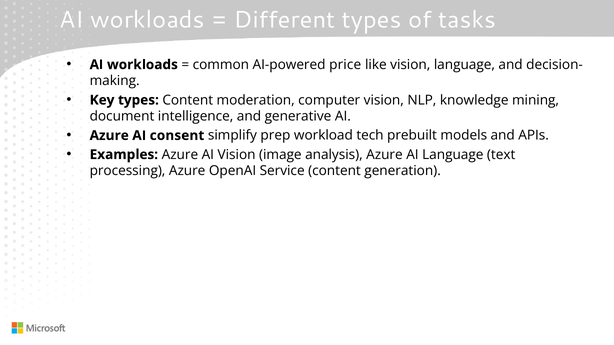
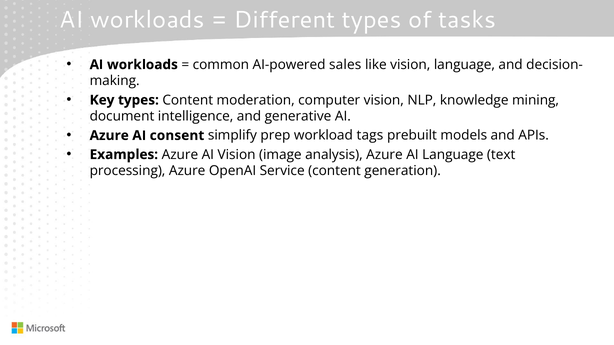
price: price -> sales
tech: tech -> tags
